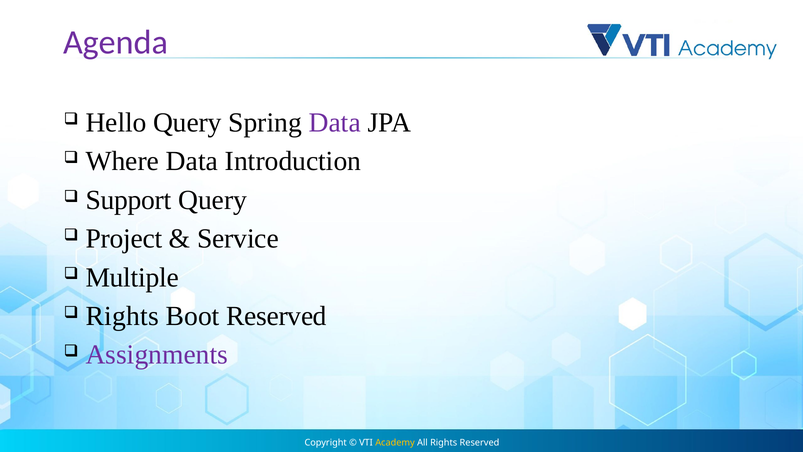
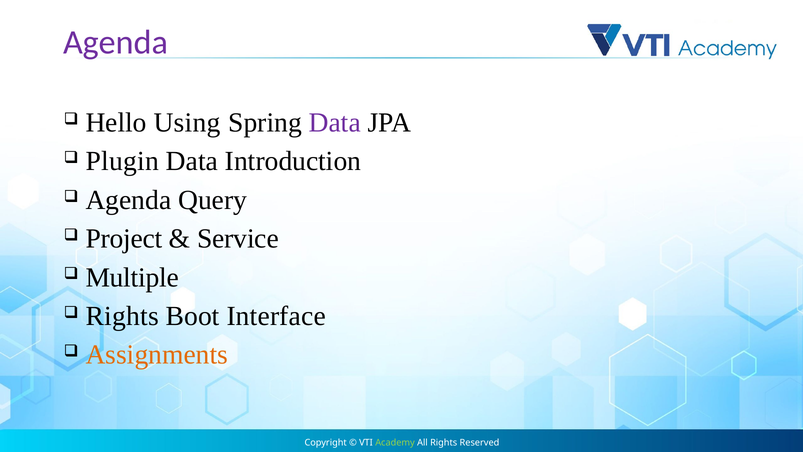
Hello Query: Query -> Using
Where: Where -> Plugin
Support at (129, 200): Support -> Agenda
Boot Reserved: Reserved -> Interface
Assignments colour: purple -> orange
Academy colour: yellow -> light green
